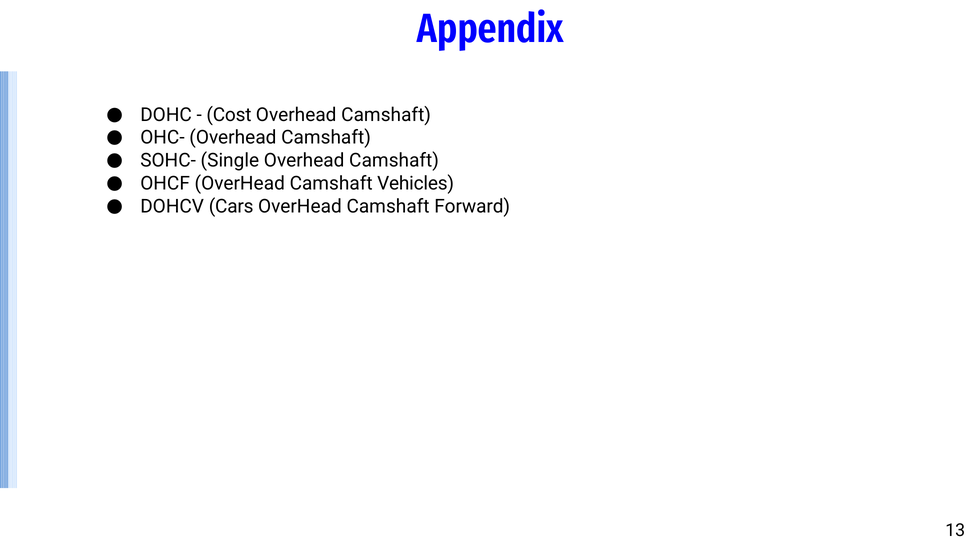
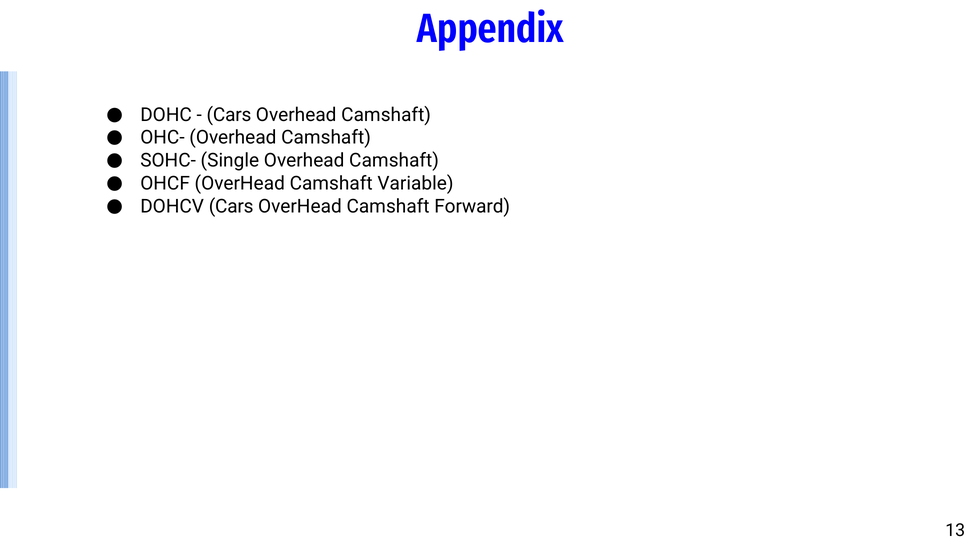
Cost at (229, 115): Cost -> Cars
Vehicles: Vehicles -> Variable
